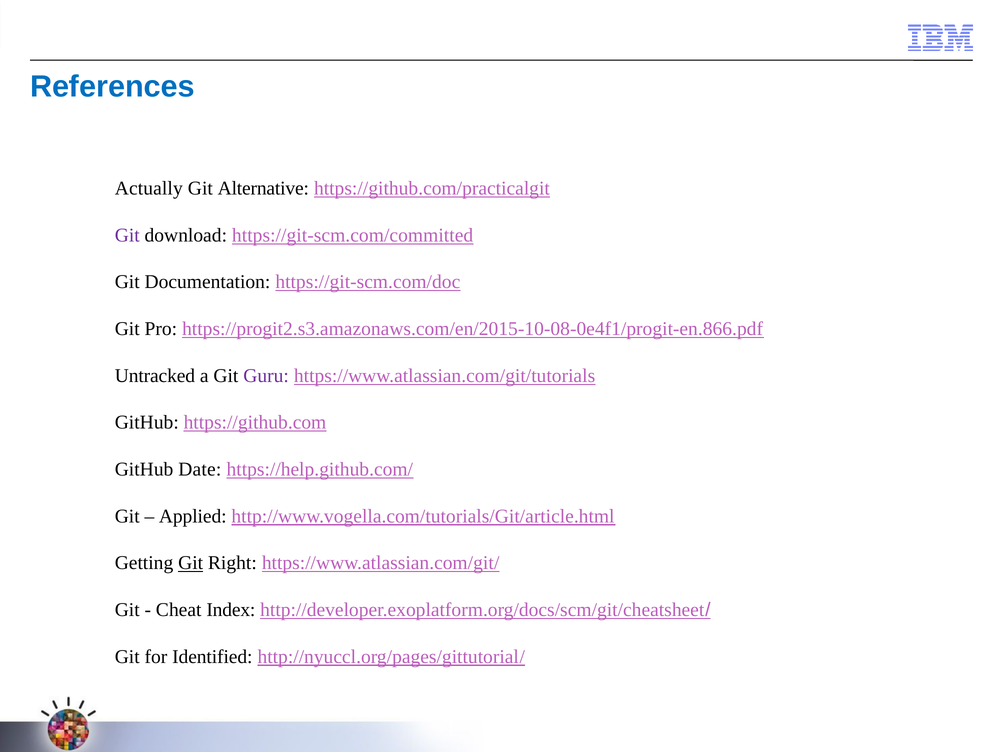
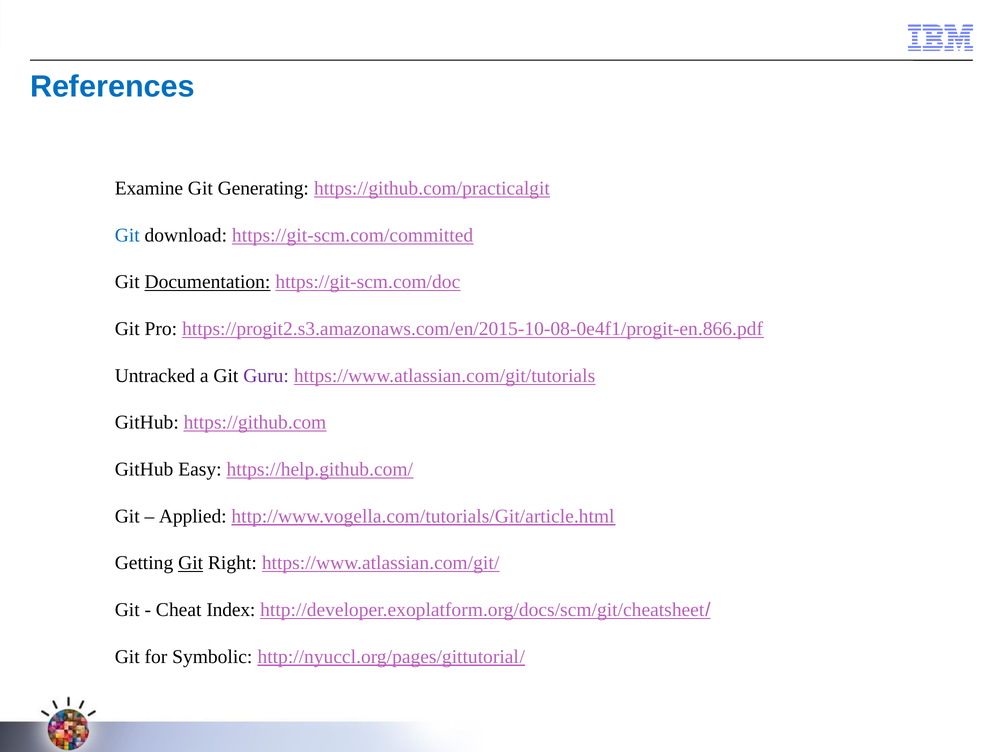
Actually: Actually -> Examine
Alternative: Alternative -> Generating
Git at (127, 235) colour: purple -> blue
Documentation underline: none -> present
Date: Date -> Easy
Identified: Identified -> Symbolic
